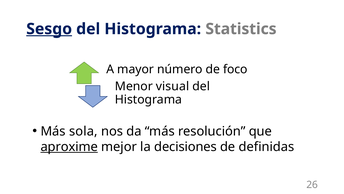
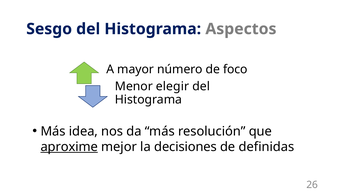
Sesgo underline: present -> none
Statistics: Statistics -> Aspectos
visual: visual -> elegir
sola: sola -> idea
